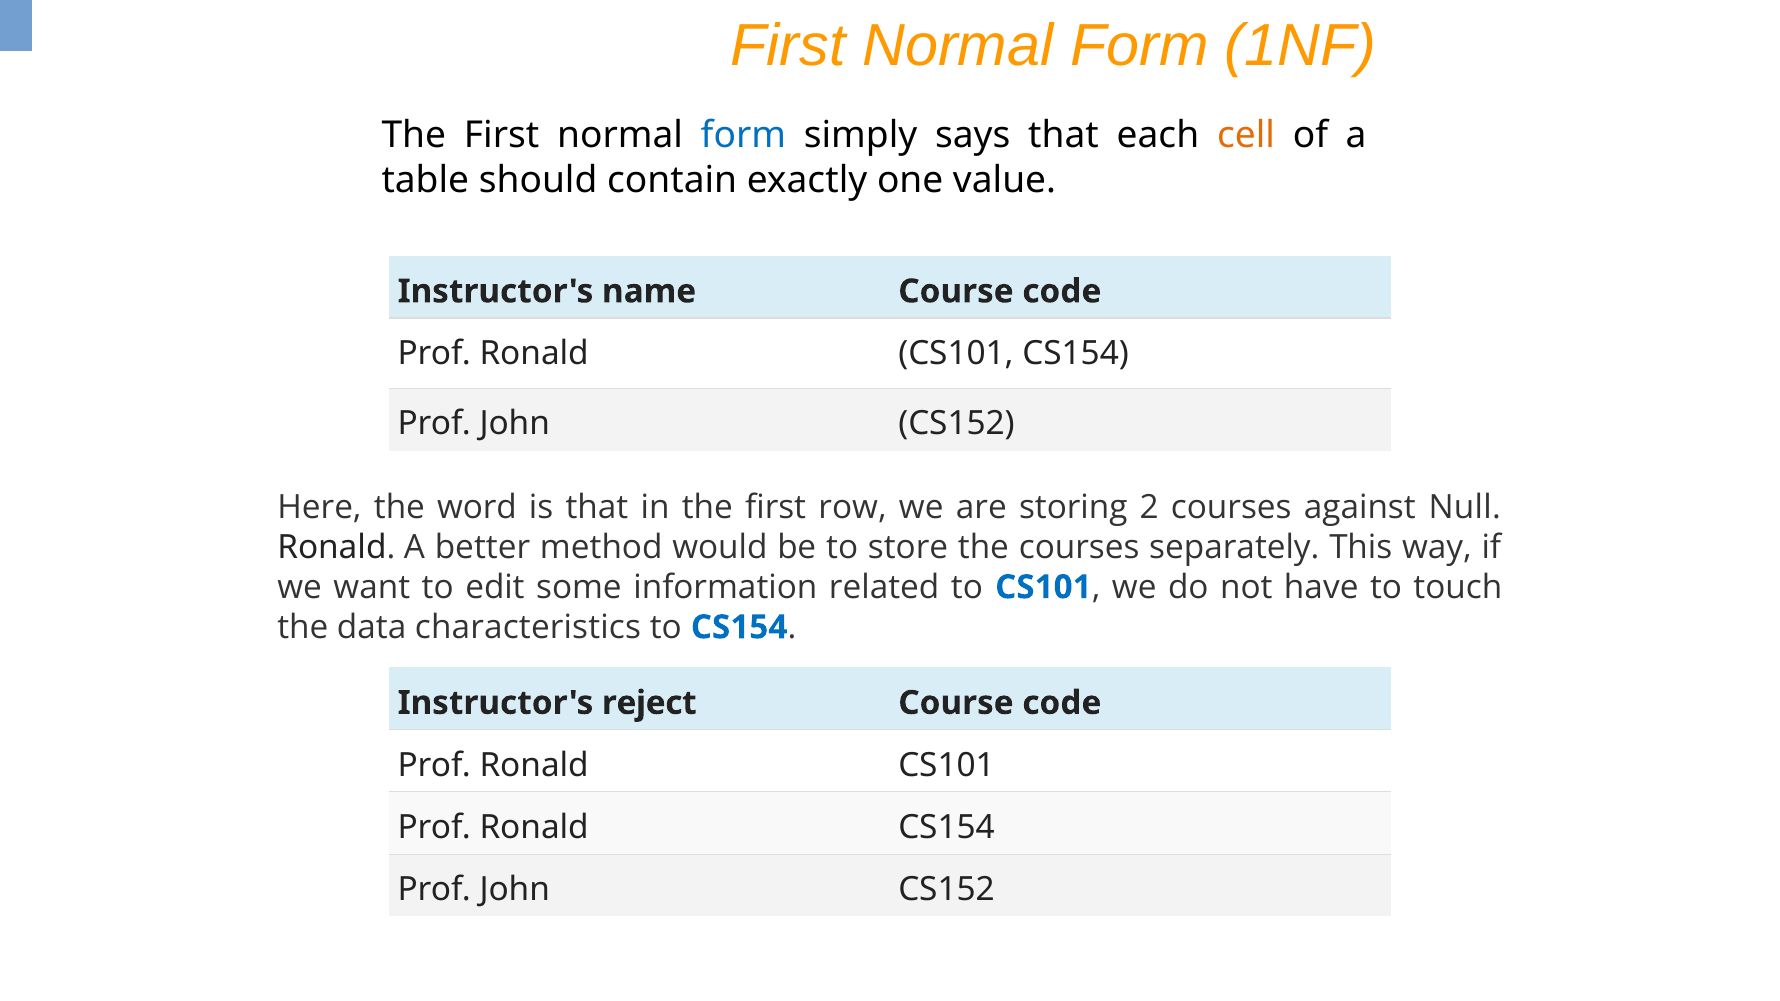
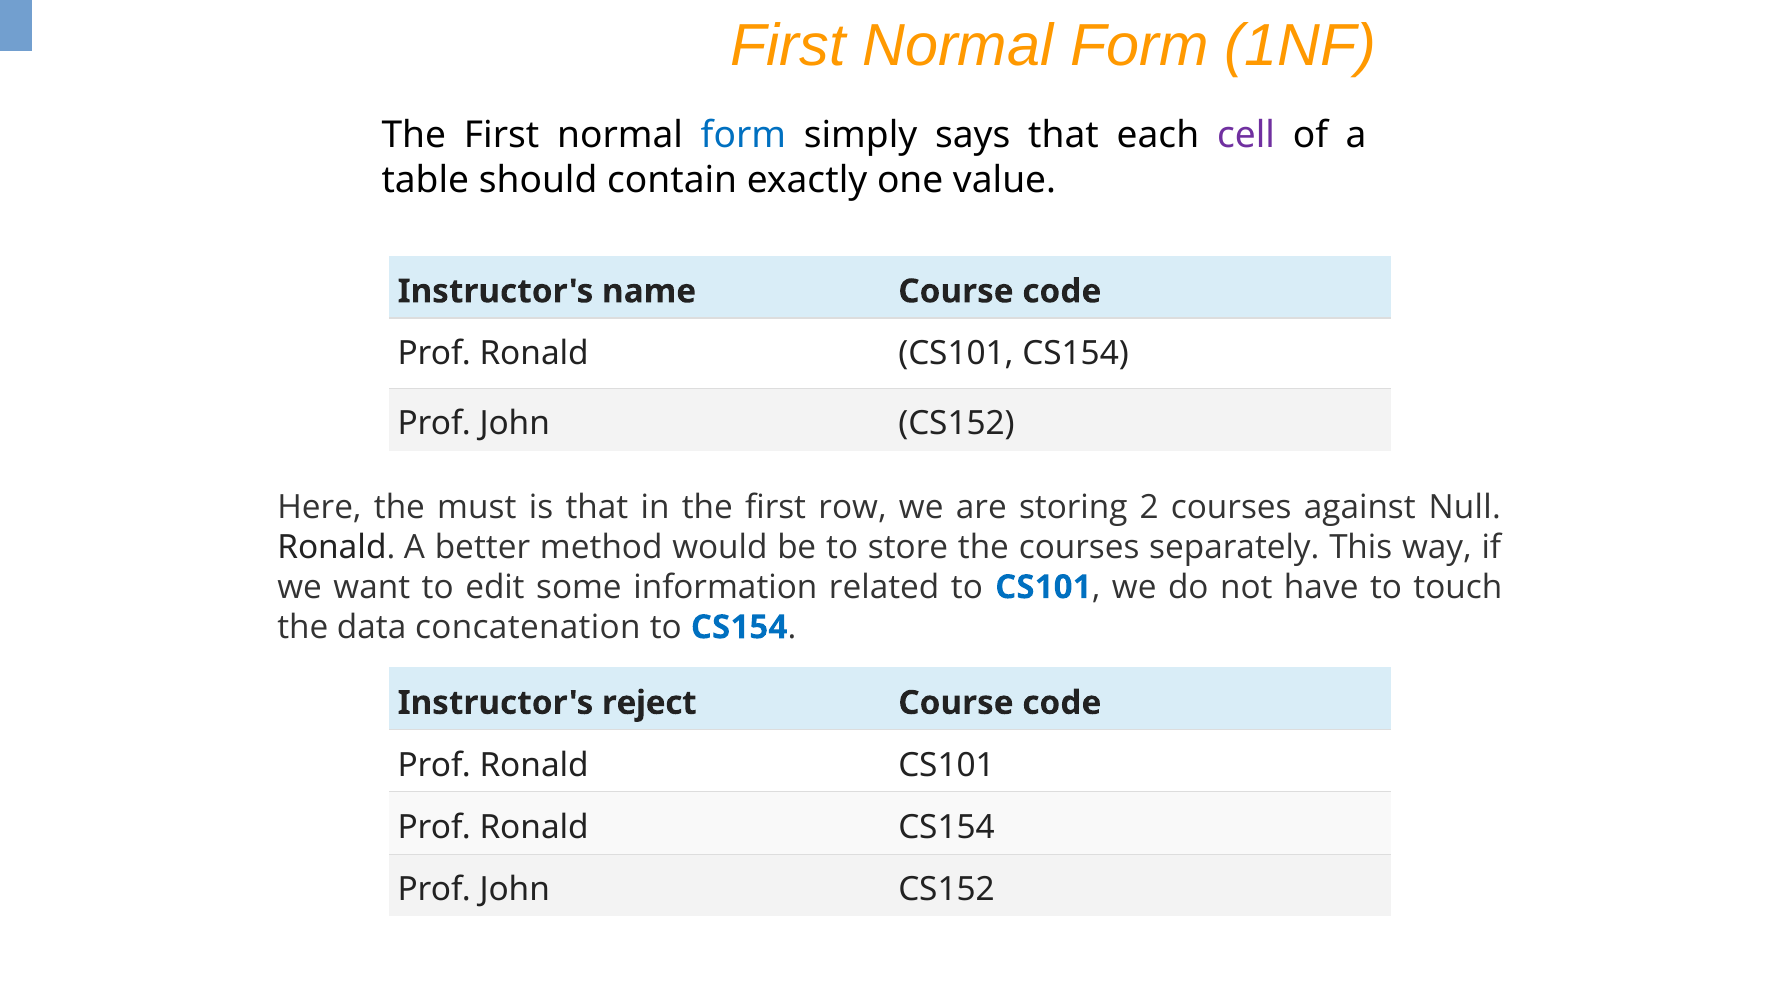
cell colour: orange -> purple
word: word -> must
characteristics: characteristics -> concatenation
